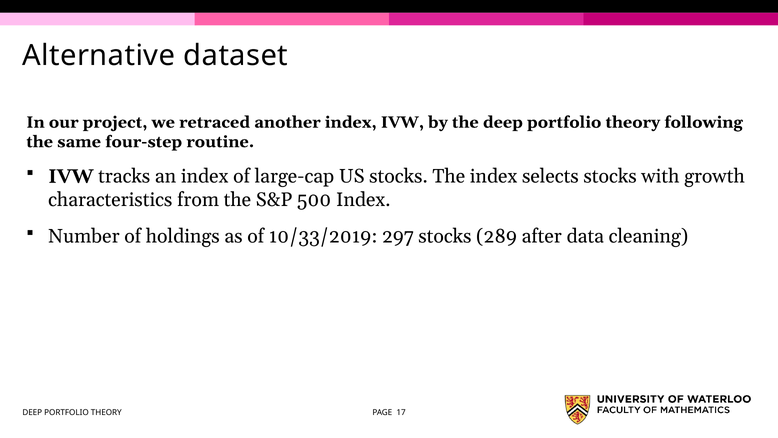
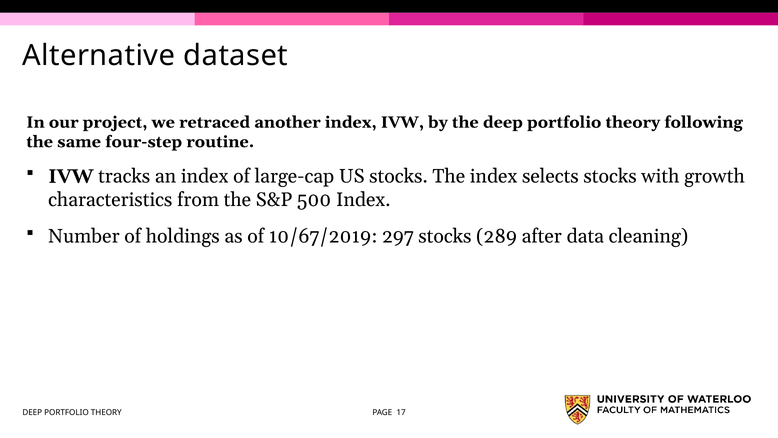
10/33/2019: 10/33/2019 -> 10/67/2019
